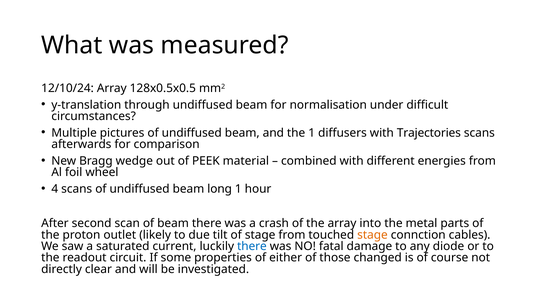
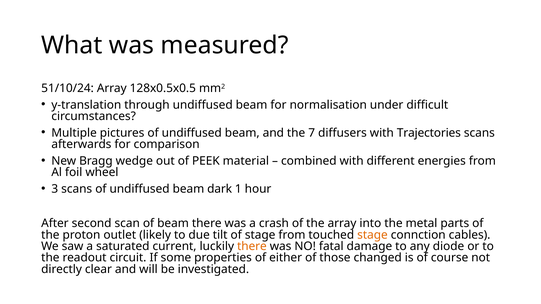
12/10/24: 12/10/24 -> 51/10/24
the 1: 1 -> 7
4: 4 -> 3
long: long -> dark
there at (252, 247) colour: blue -> orange
